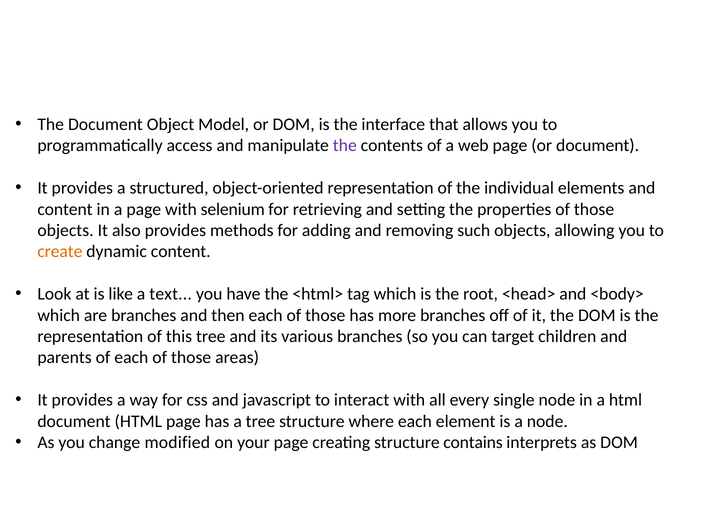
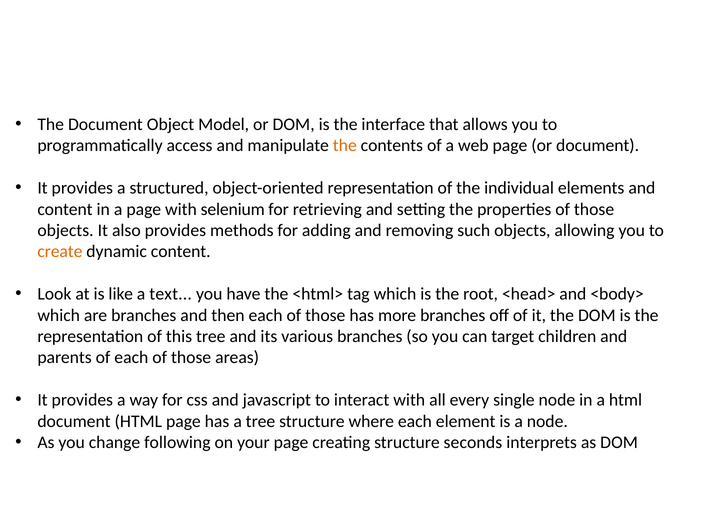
the at (345, 146) colour: purple -> orange
modified: modified -> following
contains: contains -> seconds
